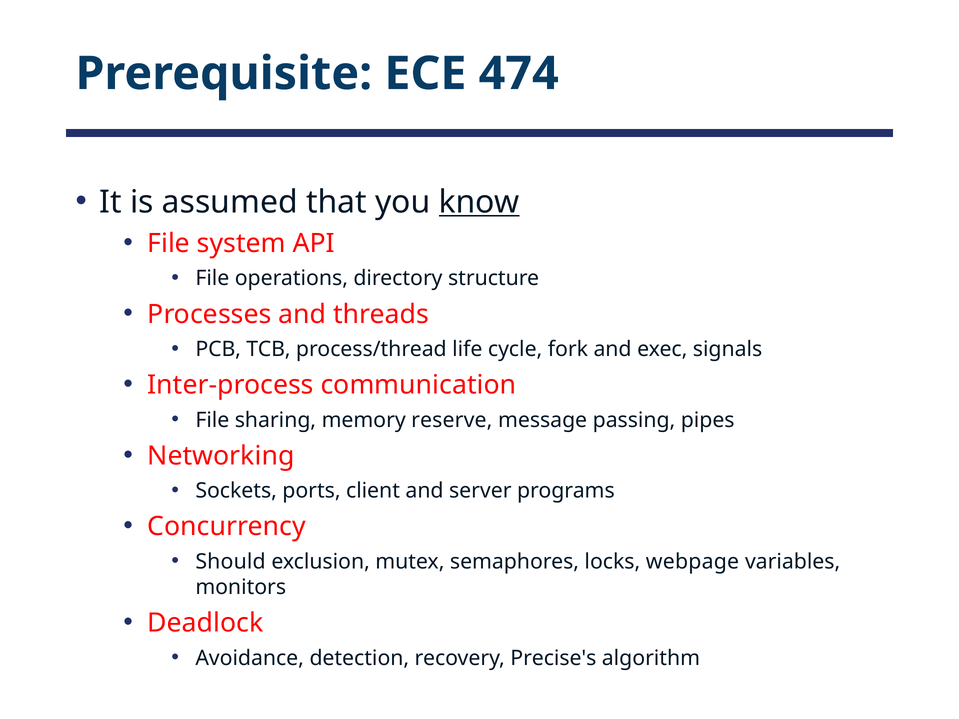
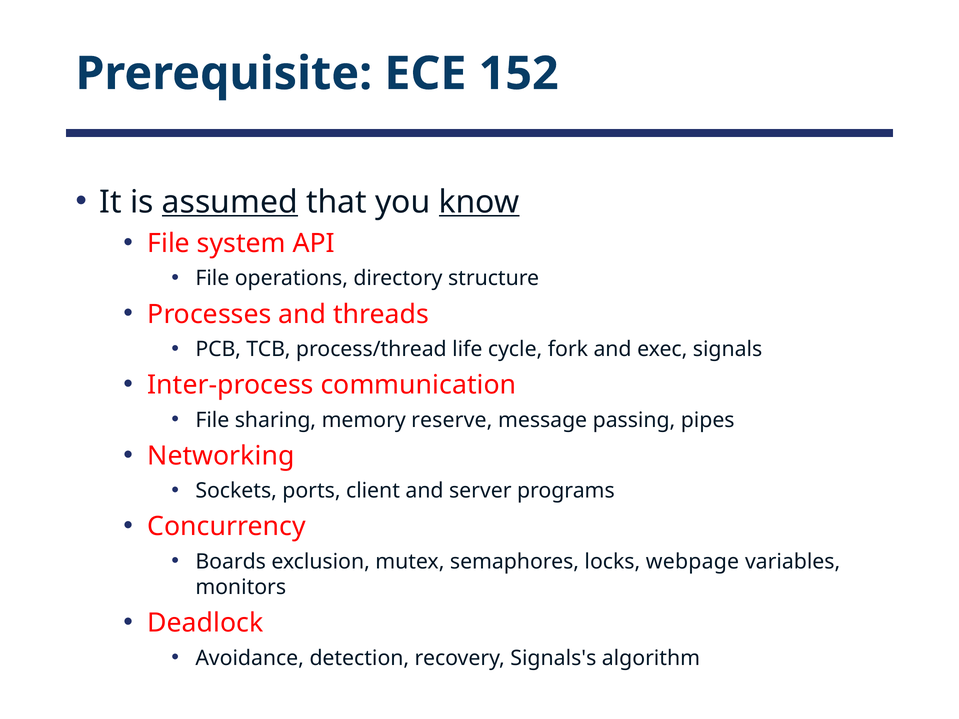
474: 474 -> 152
assumed underline: none -> present
Should: Should -> Boards
Precise's: Precise's -> Signals's
